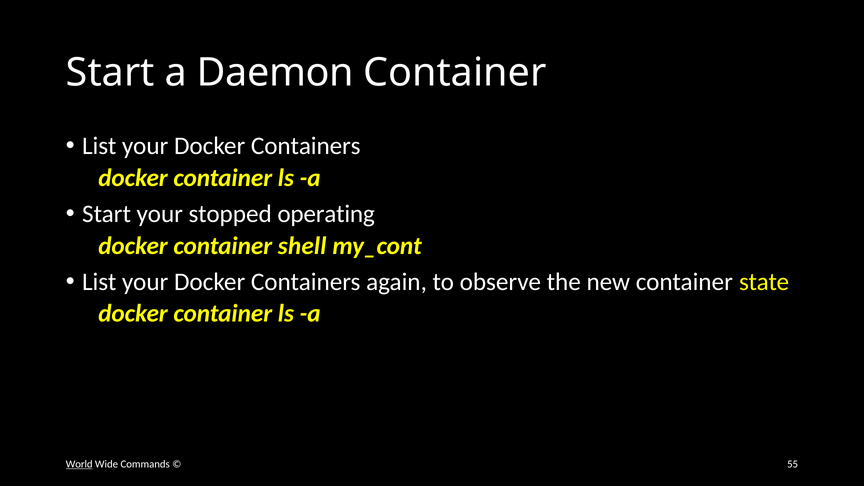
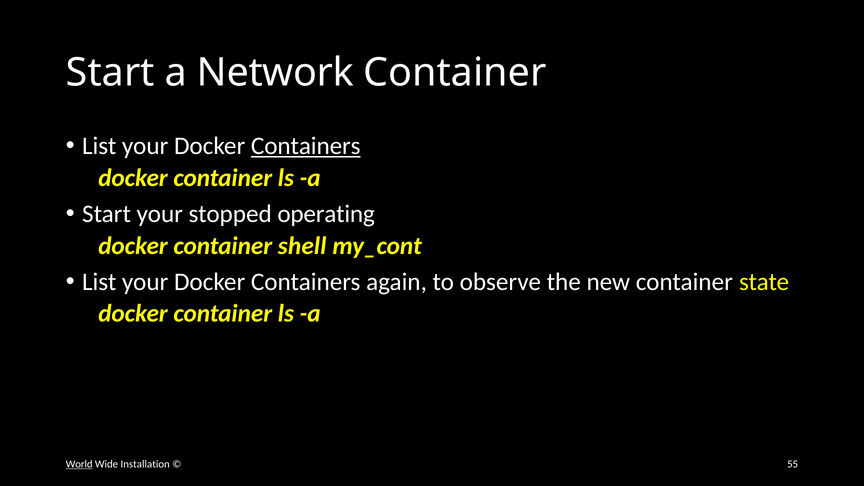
Daemon: Daemon -> Network
Containers at (306, 146) underline: none -> present
Commands: Commands -> Installation
